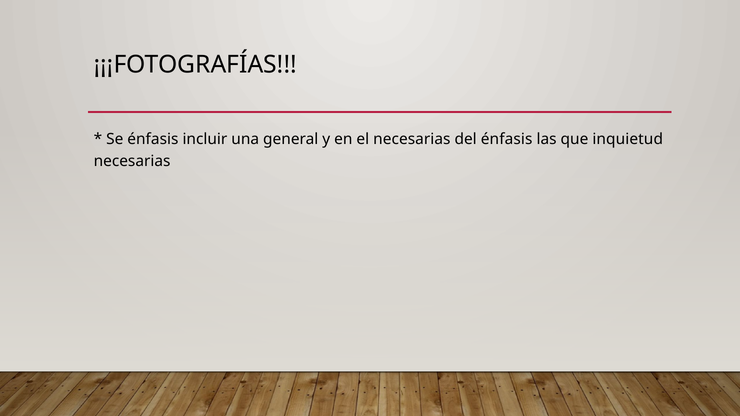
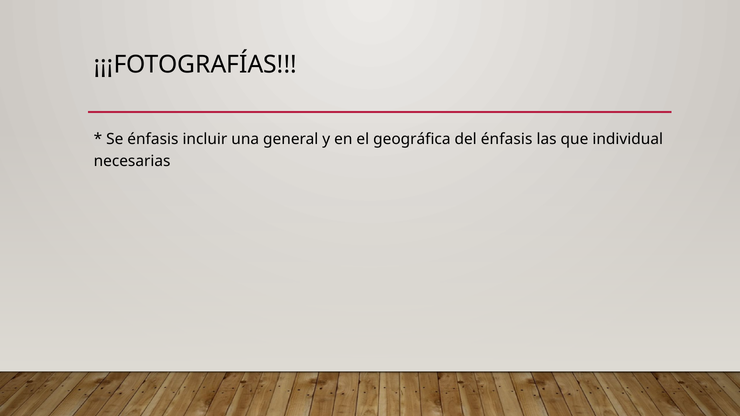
el necesarias: necesarias -> geográfica
inquietud: inquietud -> individual
